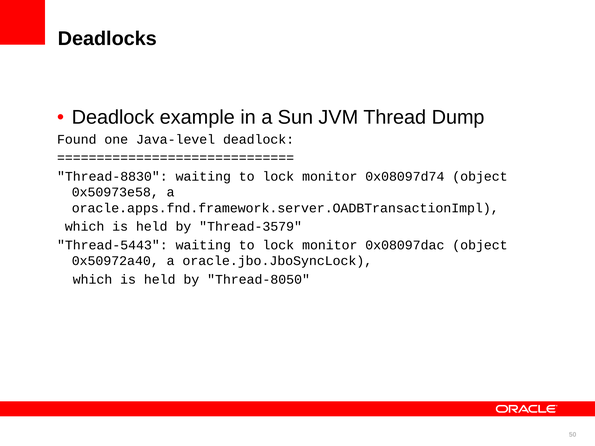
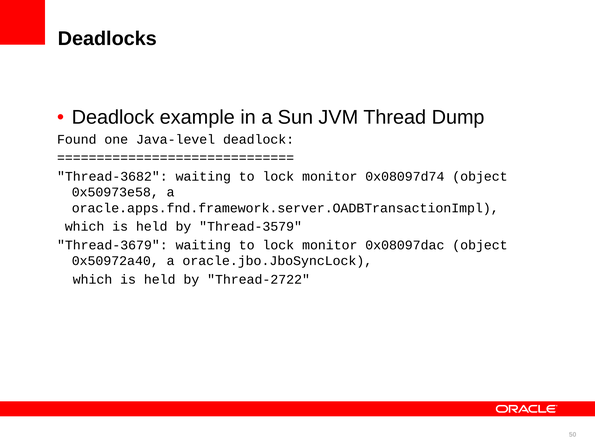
Thread-8830: Thread-8830 -> Thread-3682
Thread-5443: Thread-5443 -> Thread-3679
Thread-8050: Thread-8050 -> Thread-2722
